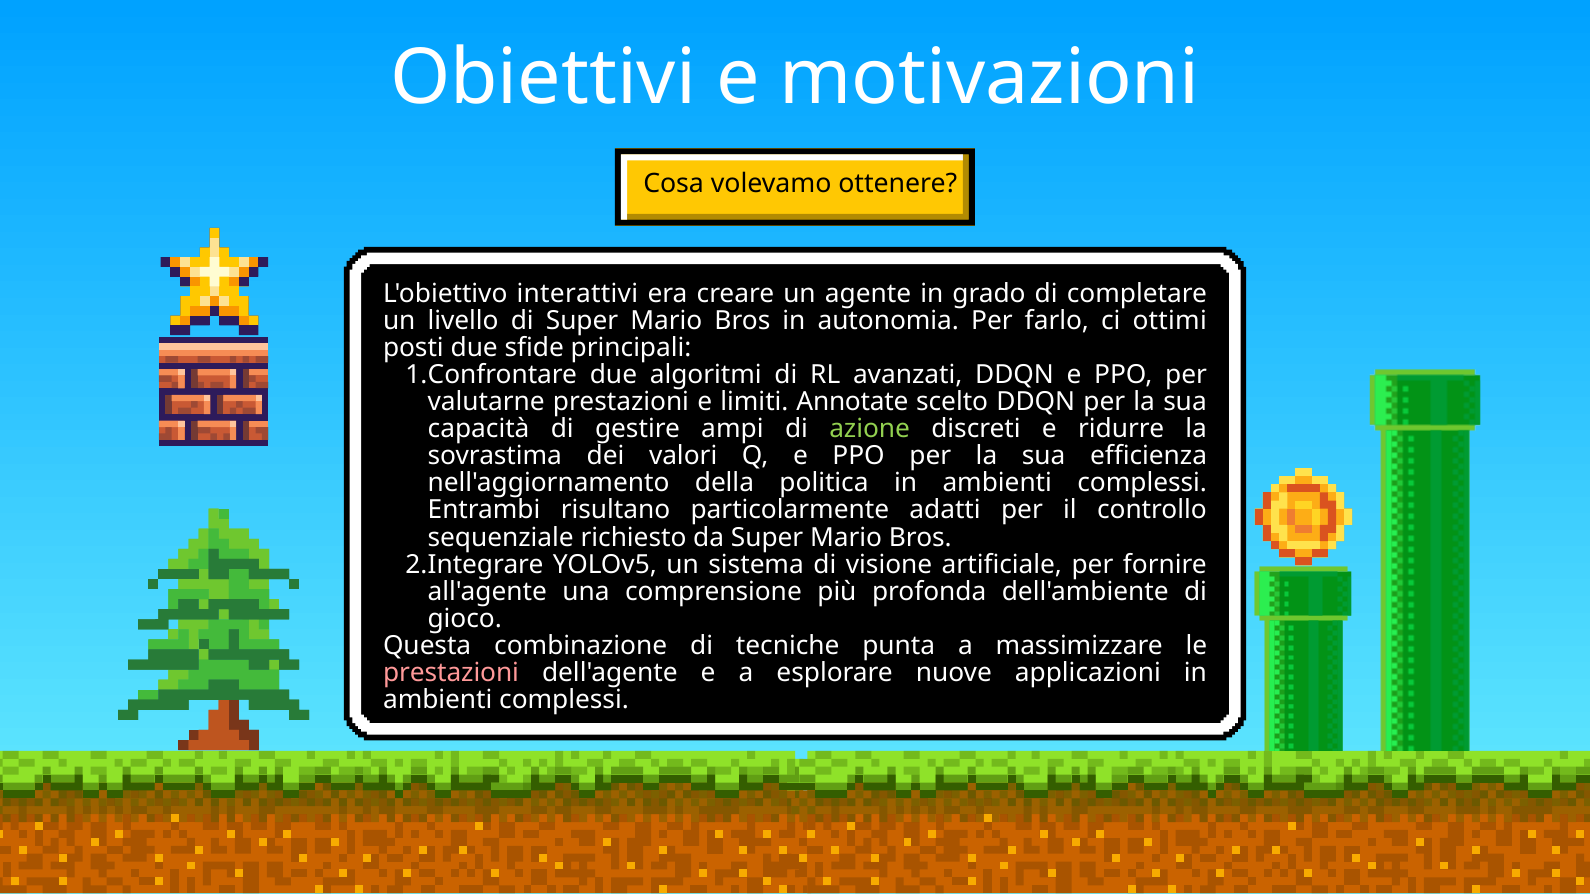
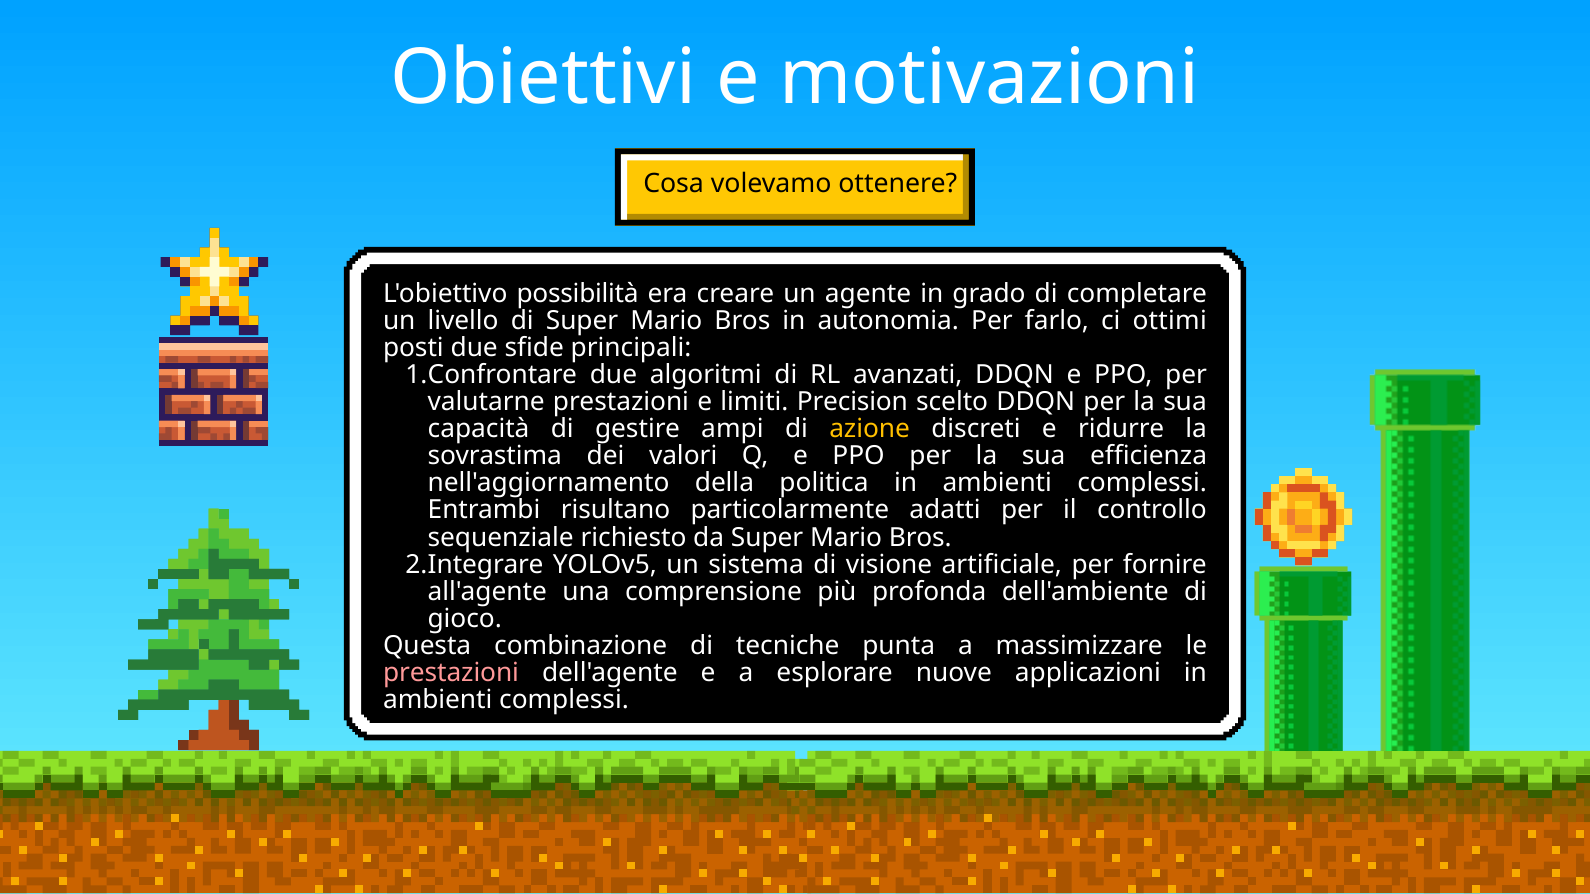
interattivi: interattivi -> possibilità
Annotate: Annotate -> Precision
azione colour: light green -> yellow
